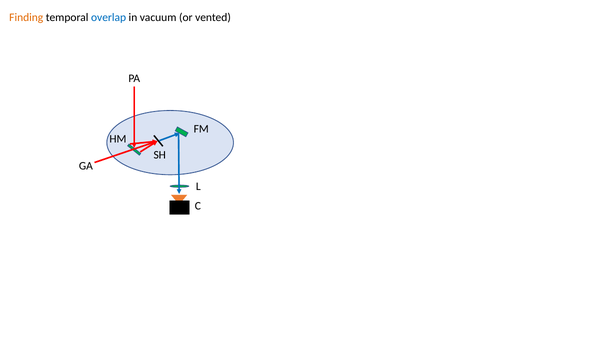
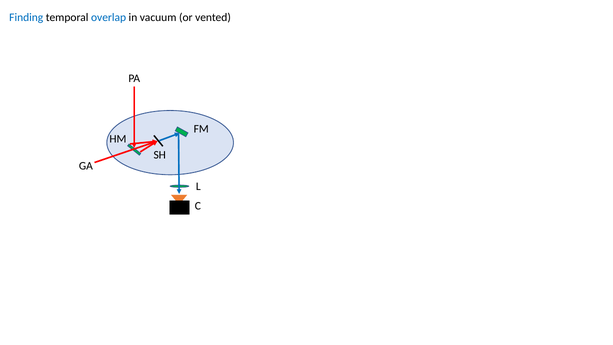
Finding colour: orange -> blue
